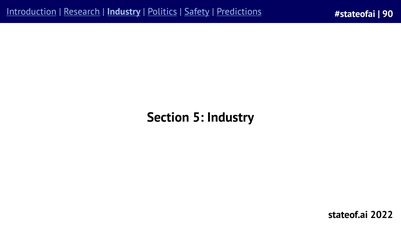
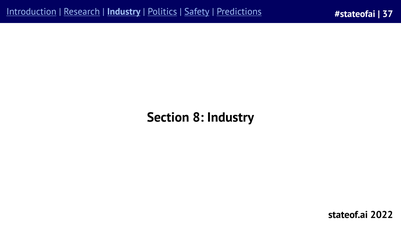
90: 90 -> 37
5: 5 -> 8
